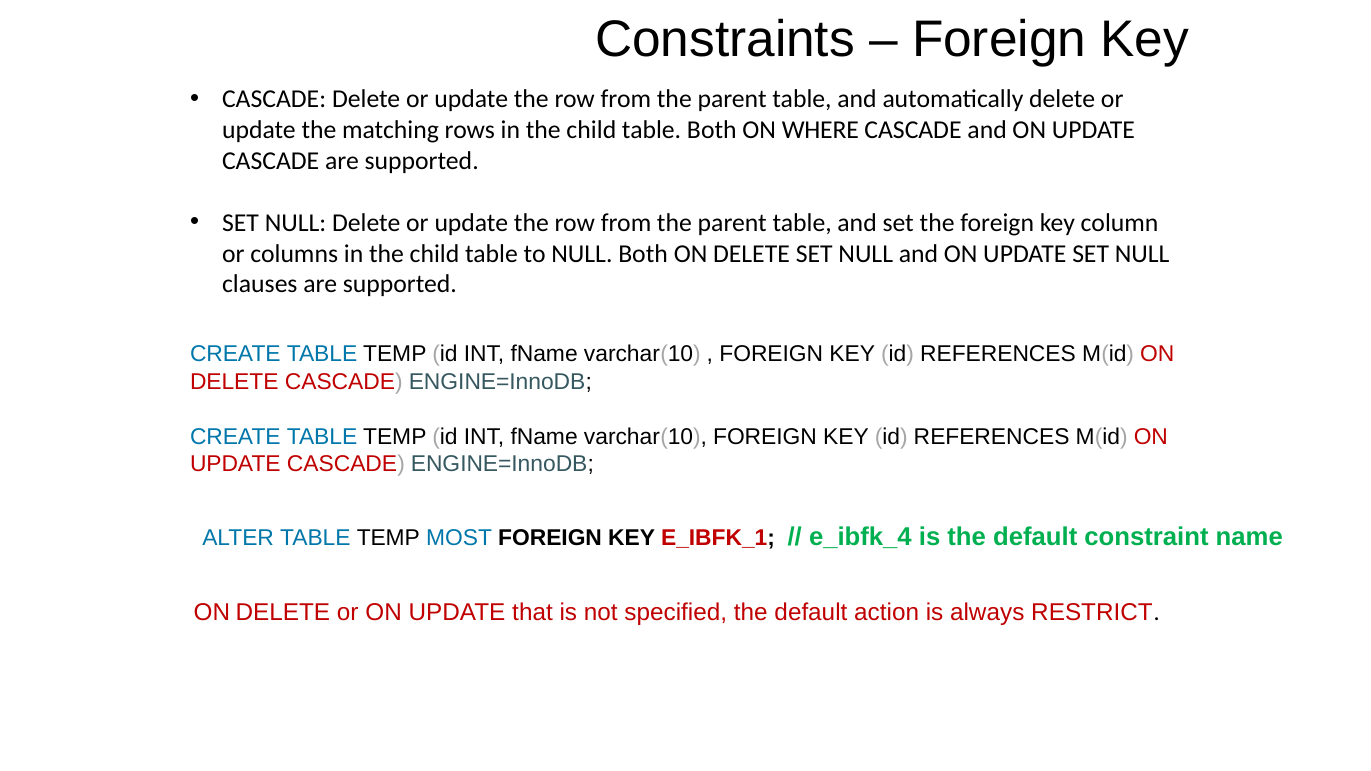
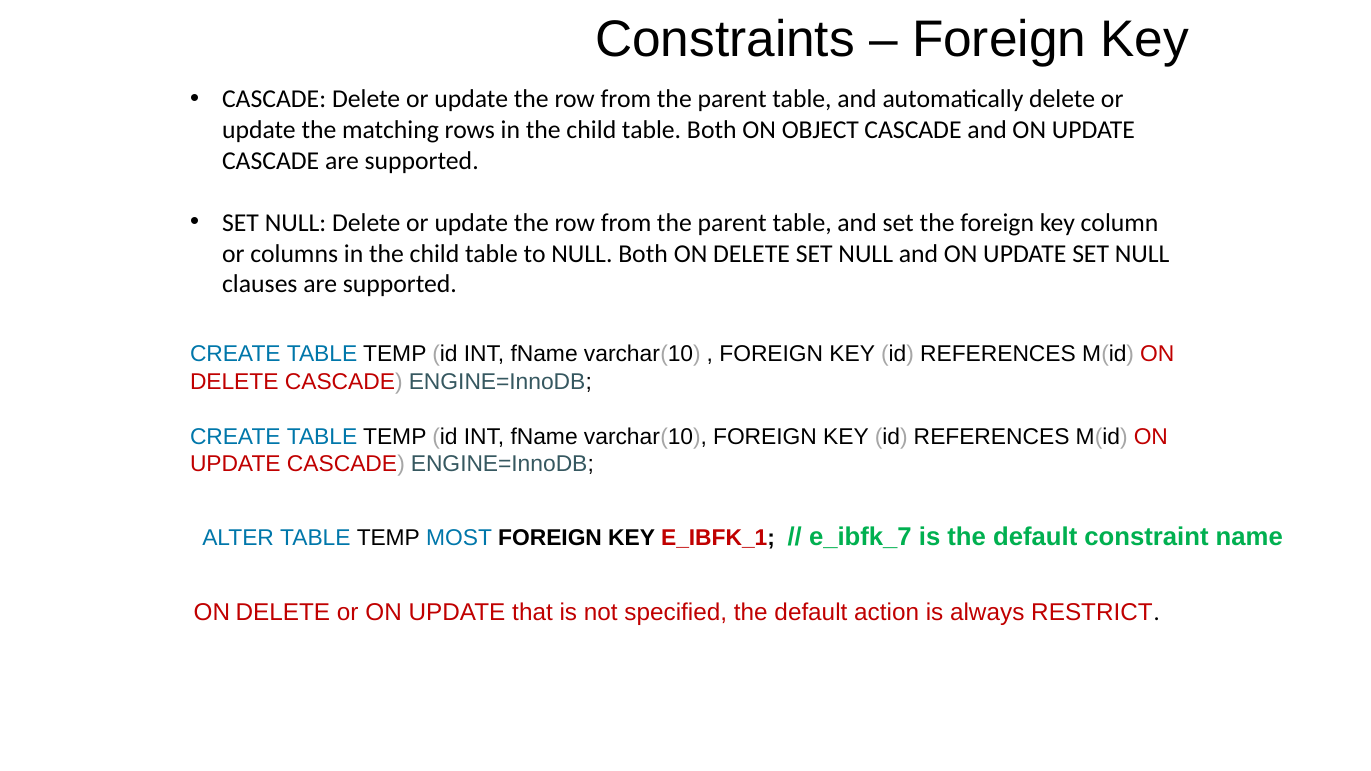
WHERE: WHERE -> OBJECT
e_ibfk_4: e_ibfk_4 -> e_ibfk_7
